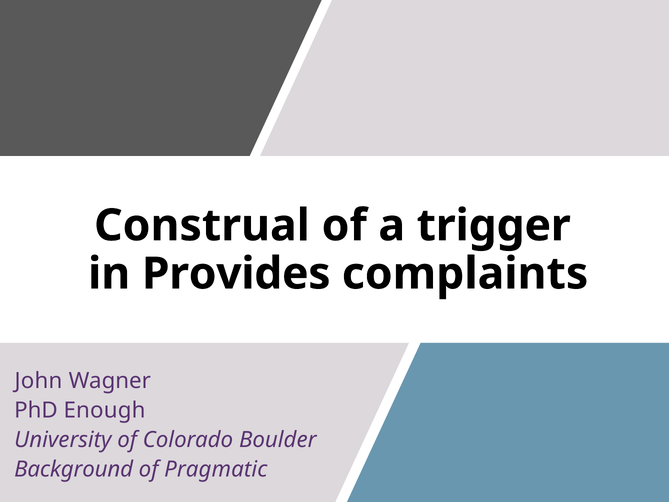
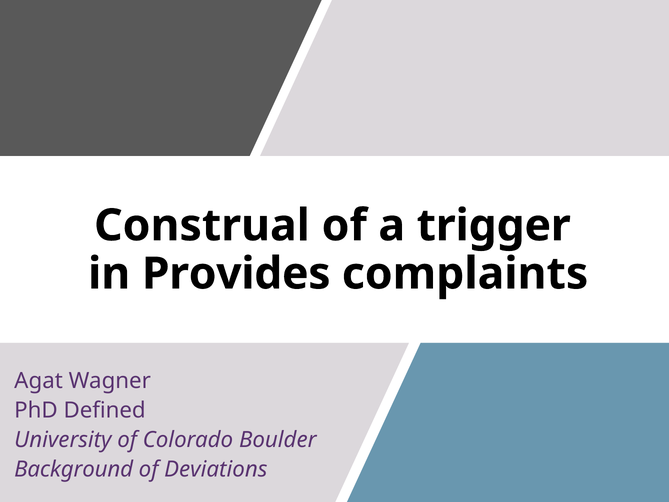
John: John -> Agat
Enough: Enough -> Defined
Pragmatic: Pragmatic -> Deviations
